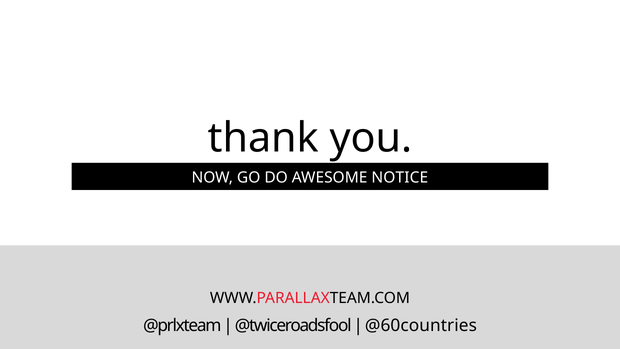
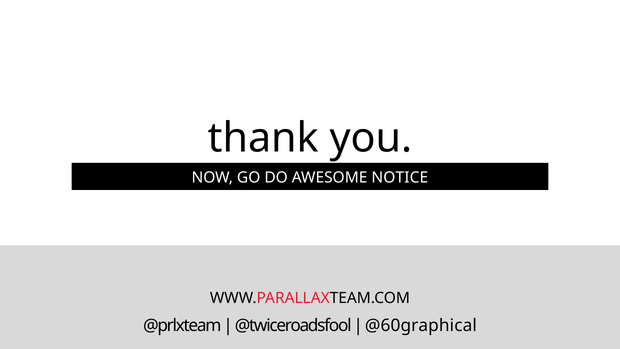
@60countries: @60countries -> @60graphical
